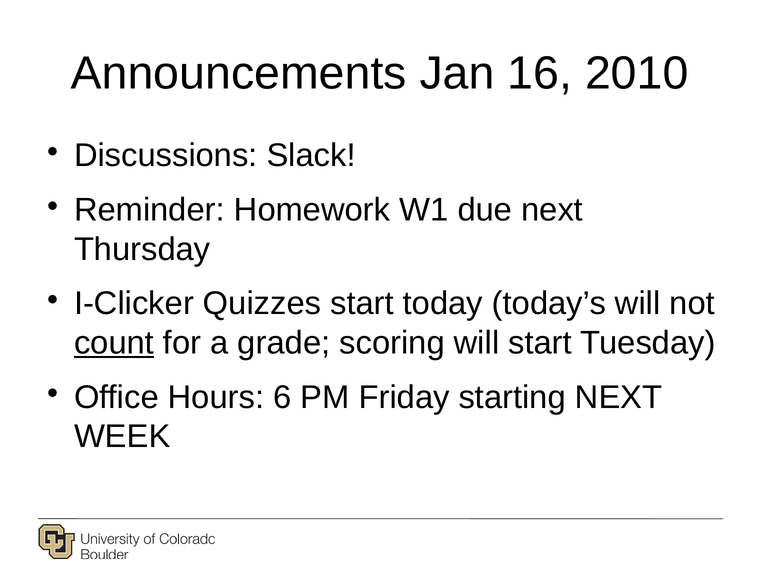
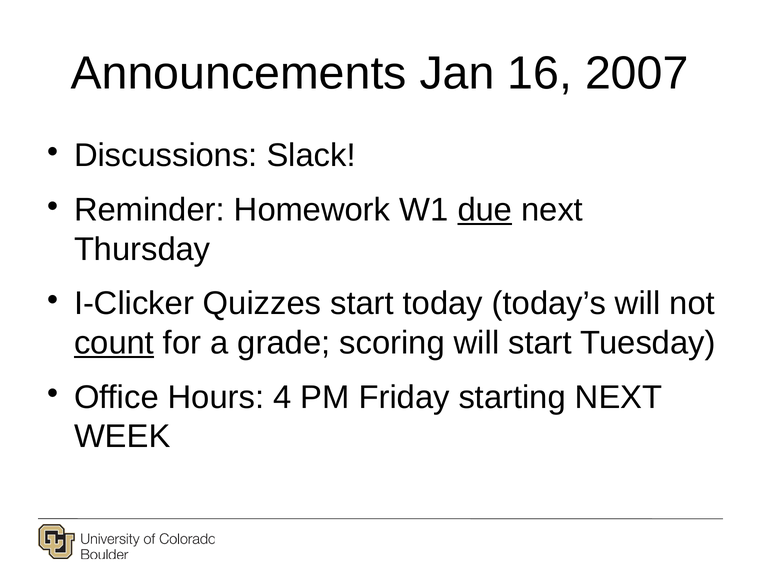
2010: 2010 -> 2007
due underline: none -> present
6: 6 -> 4
